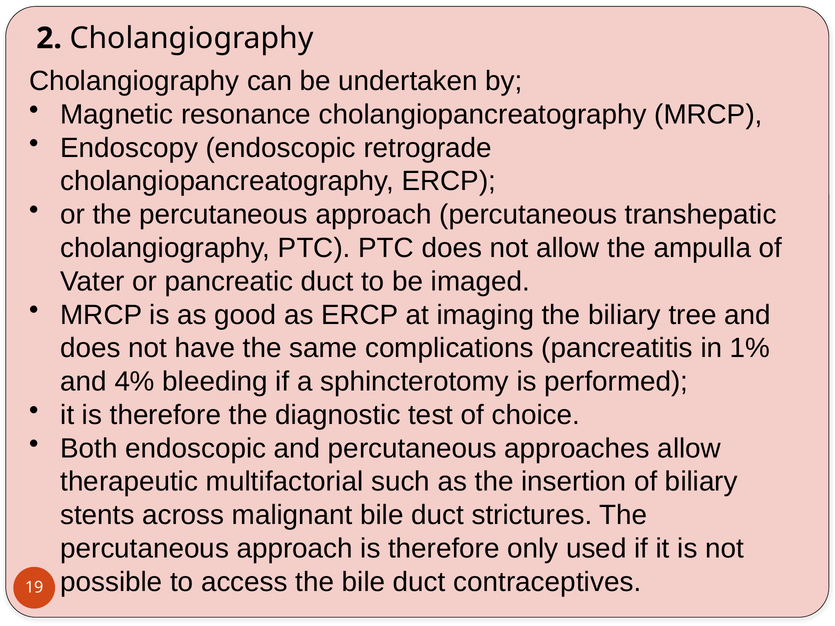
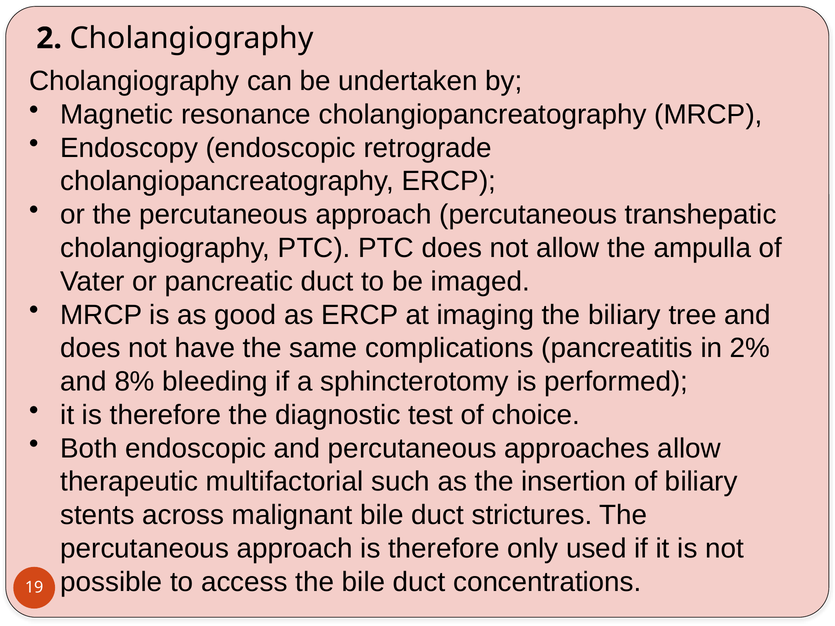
1%: 1% -> 2%
4%: 4% -> 8%
contraceptives: contraceptives -> concentrations
